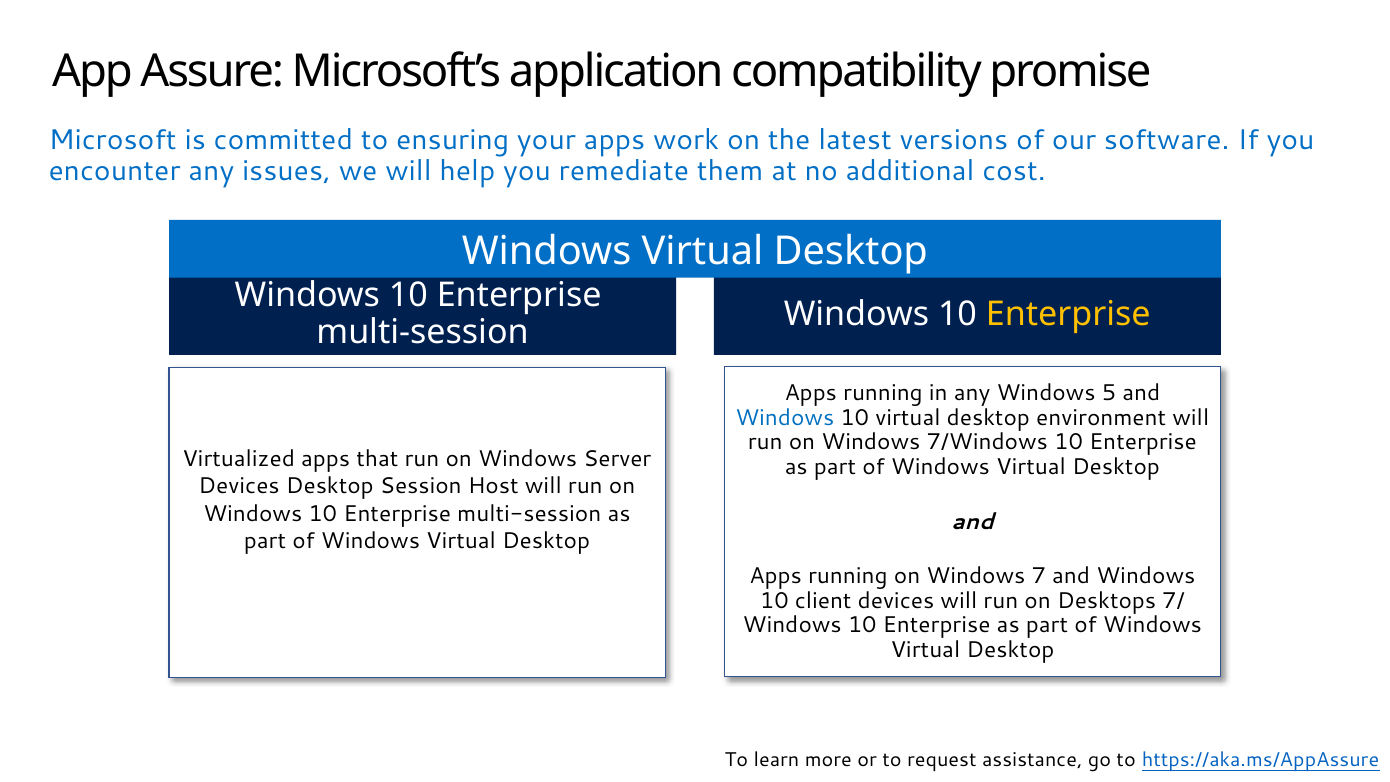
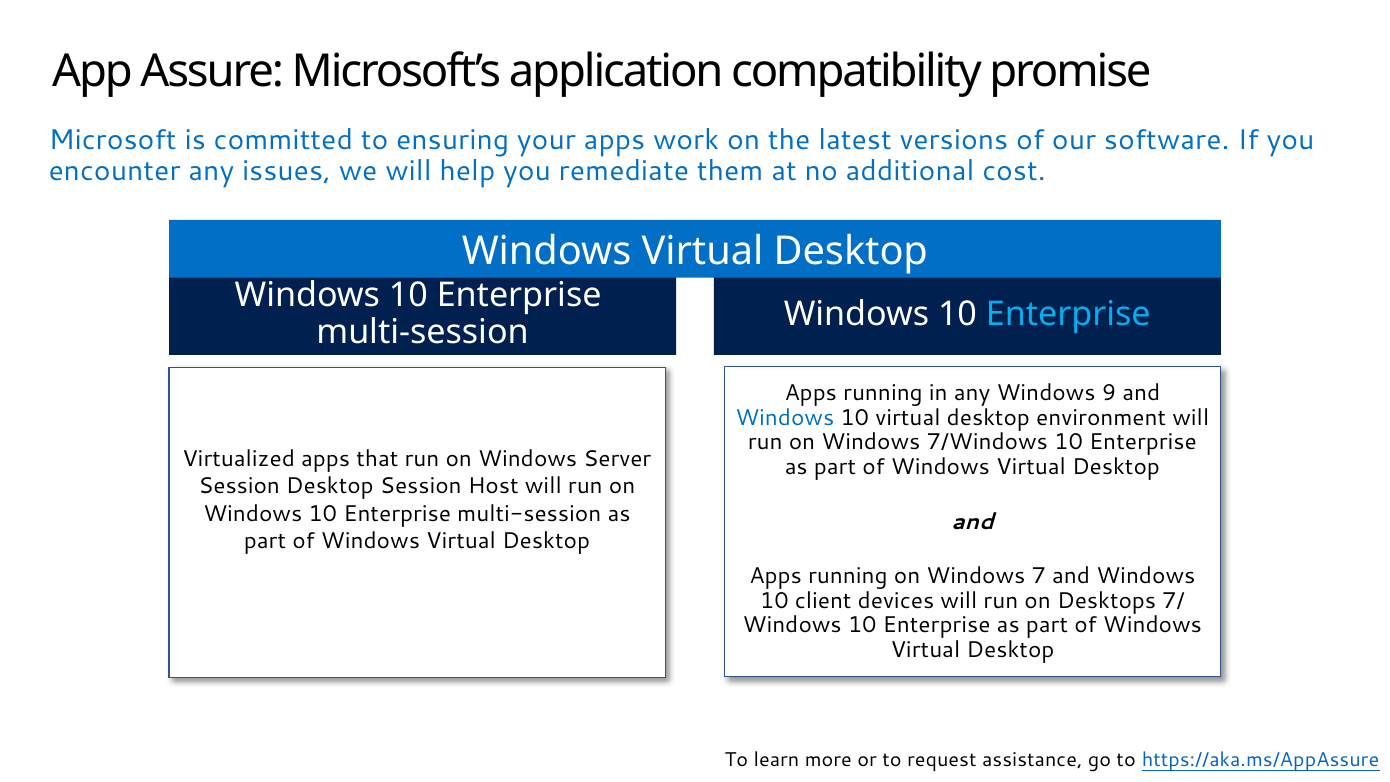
Enterprise at (1068, 314) colour: yellow -> light blue
5: 5 -> 9
Devices at (239, 486): Devices -> Session
